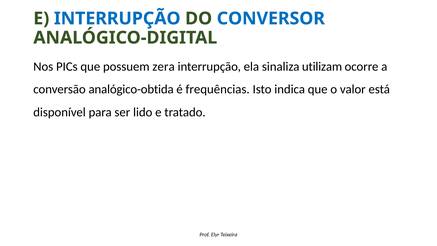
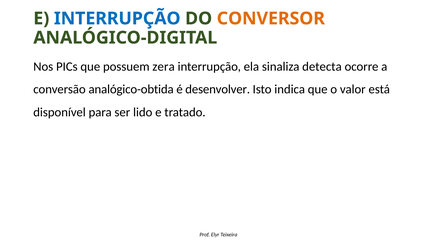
CONVERSOR colour: blue -> orange
utilizam: utilizam -> detecta
frequências: frequências -> desenvolver
